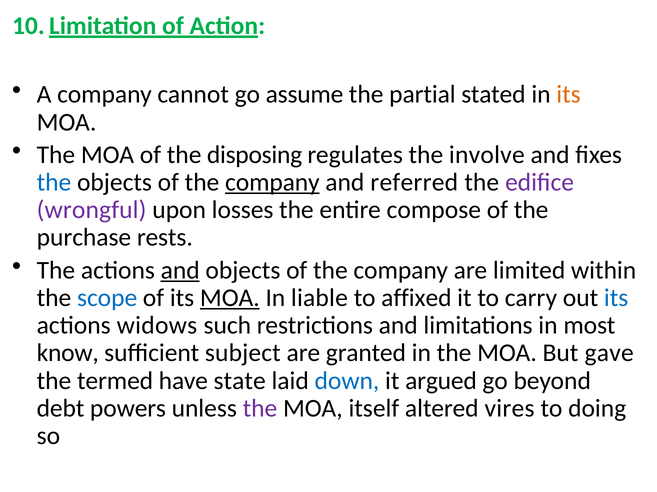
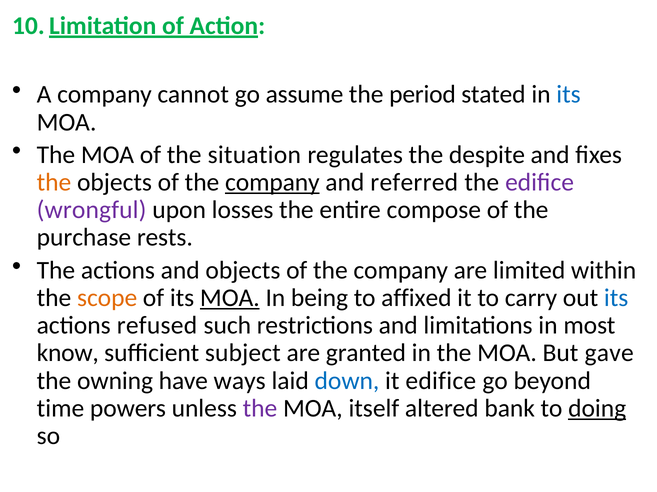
partial: partial -> period
its at (569, 95) colour: orange -> blue
disposing: disposing -> situation
involve: involve -> despite
the at (54, 183) colour: blue -> orange
and at (180, 271) underline: present -> none
scope colour: blue -> orange
liable: liable -> being
widows: widows -> refused
termed: termed -> owning
state: state -> ways
it argued: argued -> edifice
debt: debt -> time
vires: vires -> bank
doing underline: none -> present
